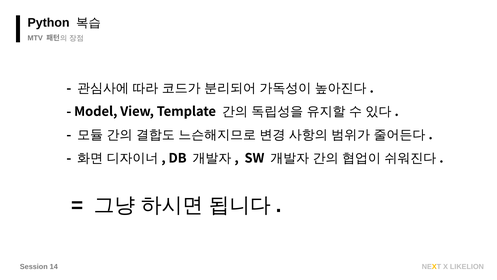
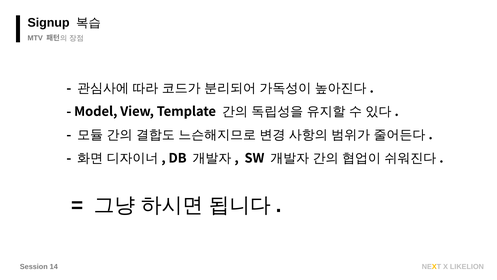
Python: Python -> Signup
